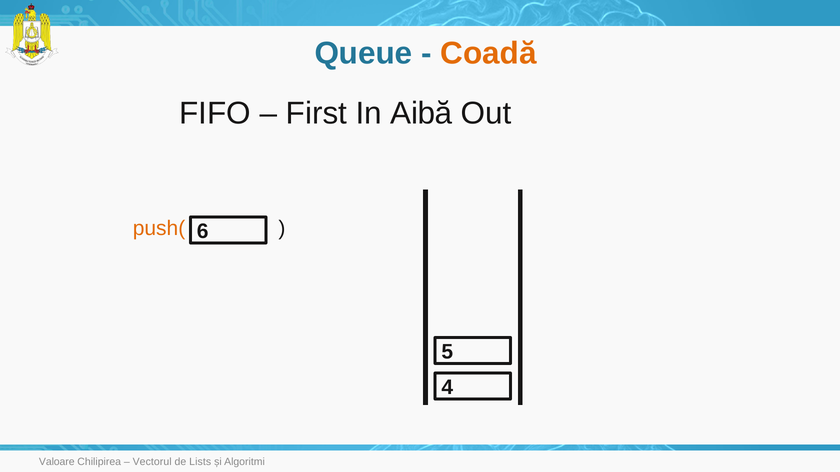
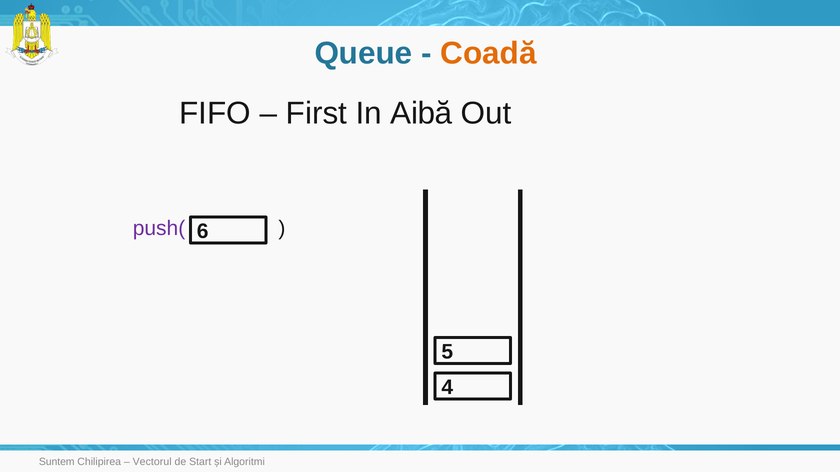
push( colour: orange -> purple
Valoare: Valoare -> Suntem
Lists: Lists -> Start
